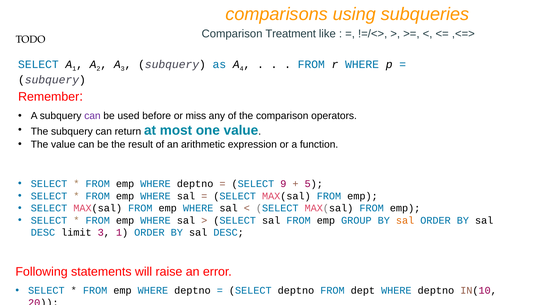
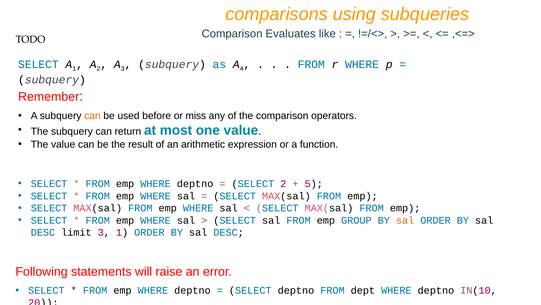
Treatment: Treatment -> Evaluates
can at (92, 116) colour: purple -> orange
SELECT 9: 9 -> 2
